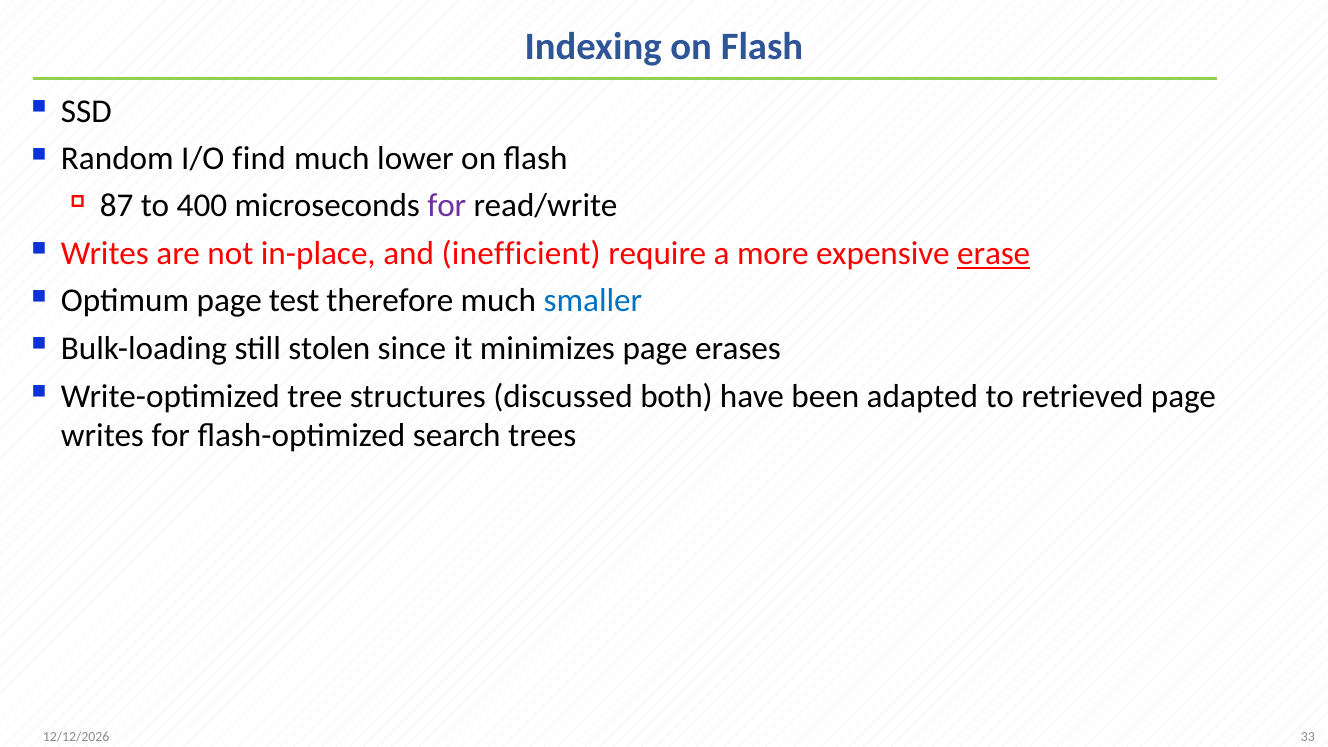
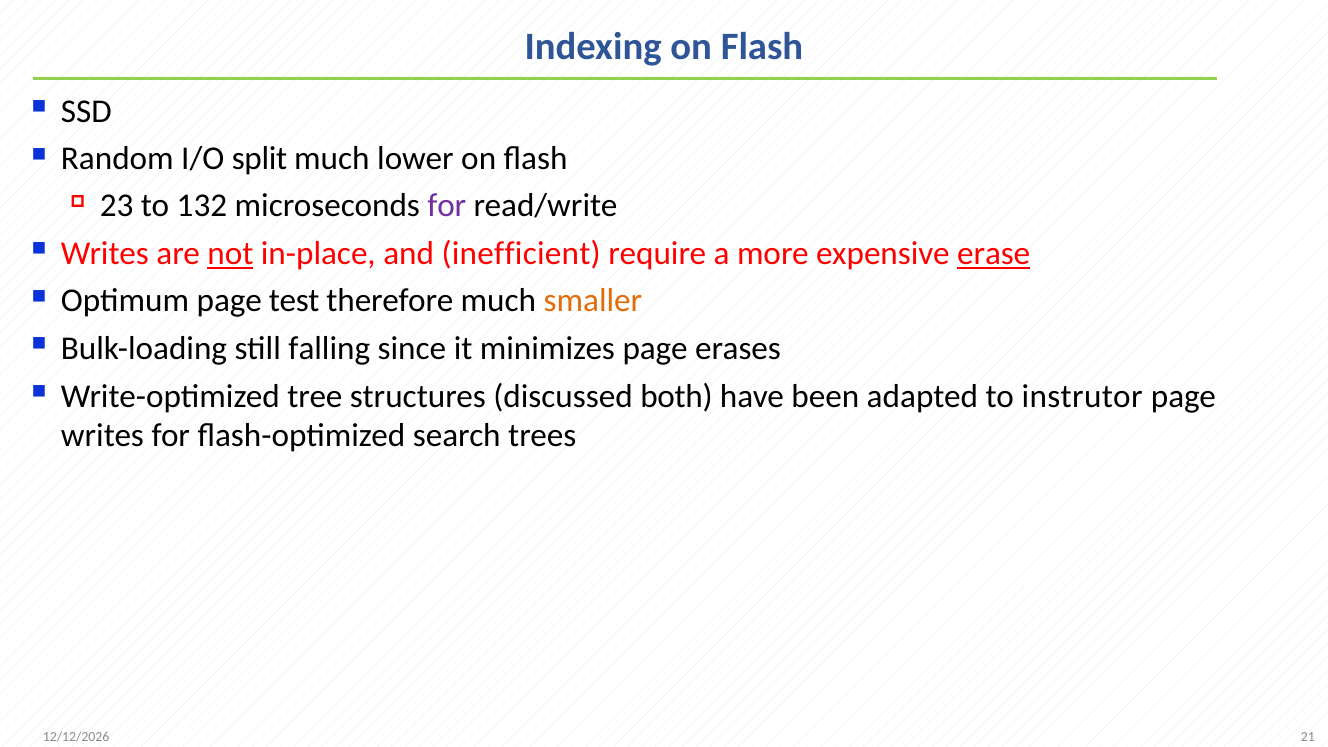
find: find -> split
87: 87 -> 23
400: 400 -> 132
not underline: none -> present
smaller colour: blue -> orange
stolen: stolen -> falling
retrieved: retrieved -> instrutor
33: 33 -> 21
